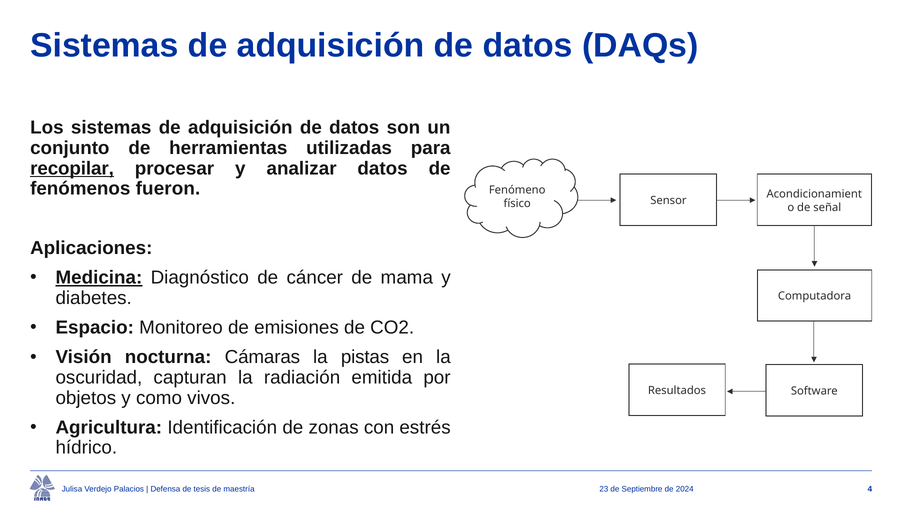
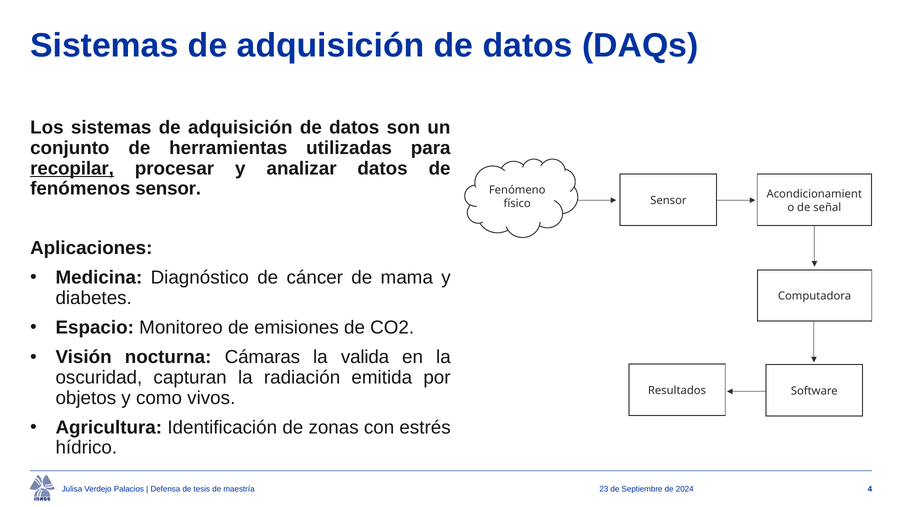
fenómenos fueron: fueron -> sensor
Medicina underline: present -> none
pistas: pistas -> valida
